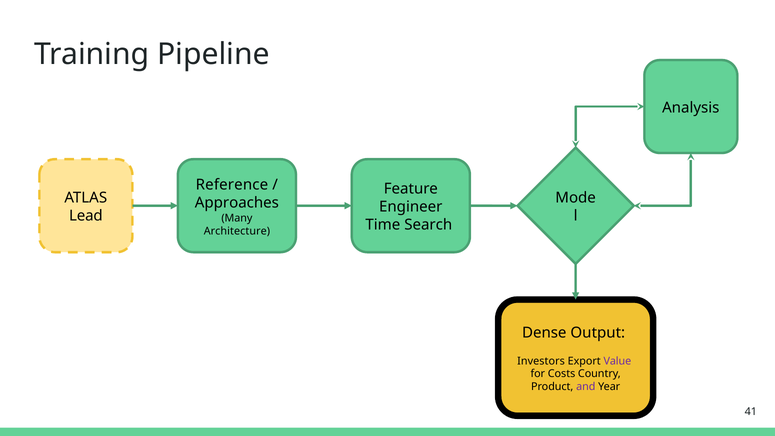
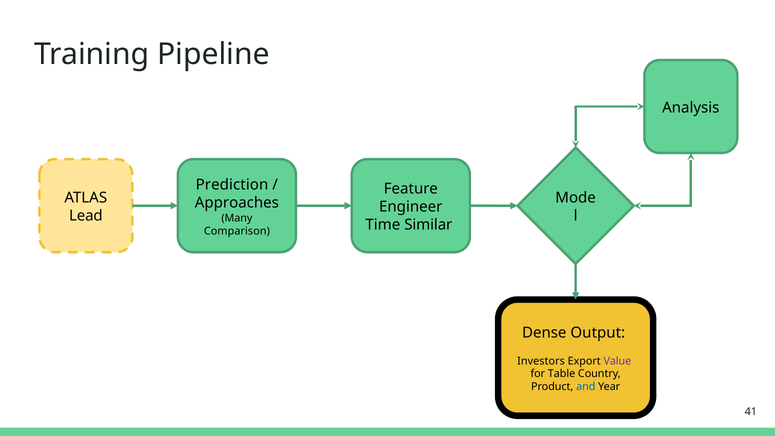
Reference: Reference -> Prediction
Search: Search -> Similar
Architecture: Architecture -> Comparison
Costs: Costs -> Table
and colour: purple -> blue
